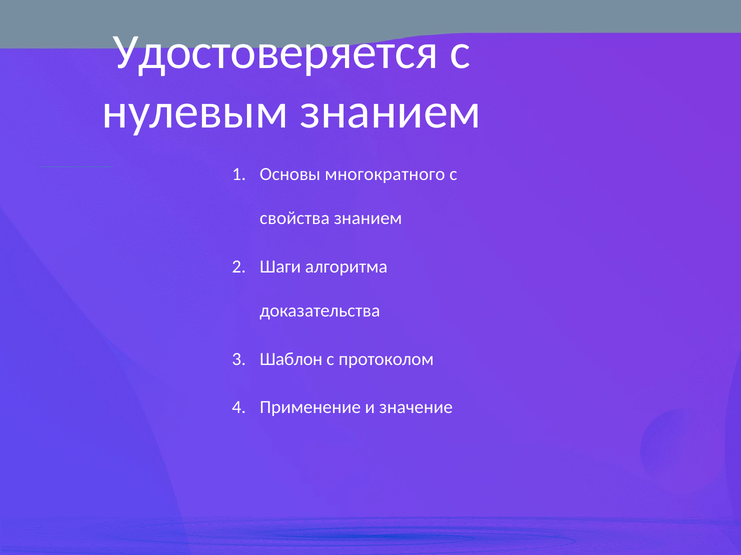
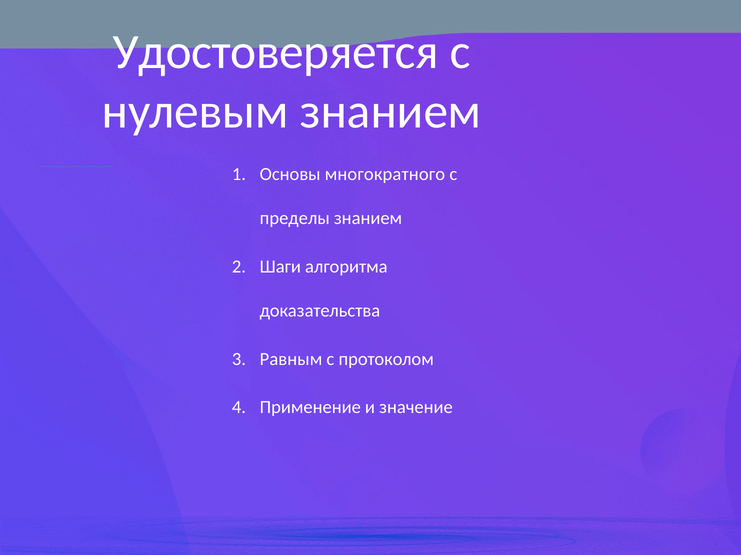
свойства: свойства -> пределы
Шаблон: Шаблон -> Равным
